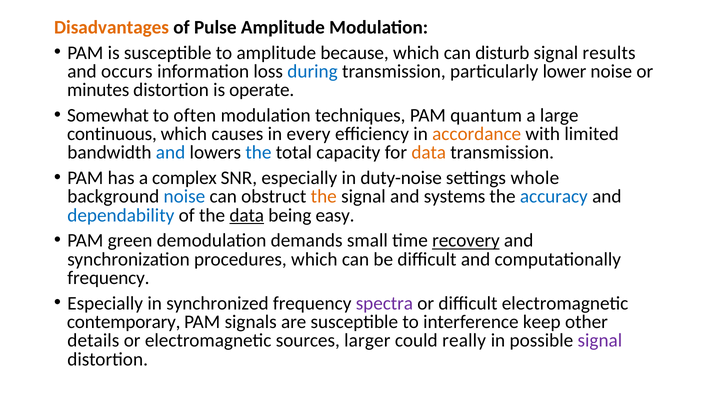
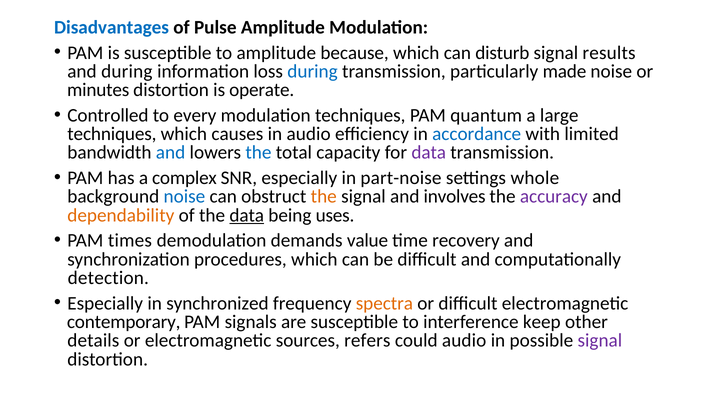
Disadvantages colour: orange -> blue
and occurs: occurs -> during
lower: lower -> made
Somewhat: Somewhat -> Controlled
often: often -> every
continuous at (112, 134): continuous -> techniques
in every: every -> audio
accordance colour: orange -> blue
data at (429, 153) colour: orange -> purple
duty-noise: duty-noise -> part-noise
systems: systems -> involves
accuracy colour: blue -> purple
dependability colour: blue -> orange
easy: easy -> uses
green: green -> times
small: small -> value
recovery underline: present -> none
frequency at (108, 278): frequency -> detection
spectra colour: purple -> orange
larger: larger -> refers
could really: really -> audio
